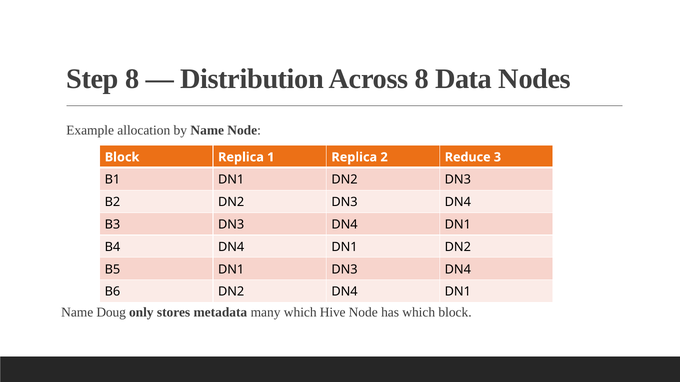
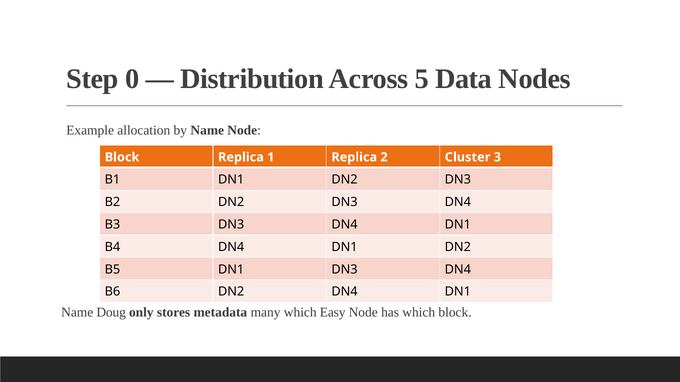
Step 8: 8 -> 0
Across 8: 8 -> 5
Reduce: Reduce -> Cluster
Hive: Hive -> Easy
